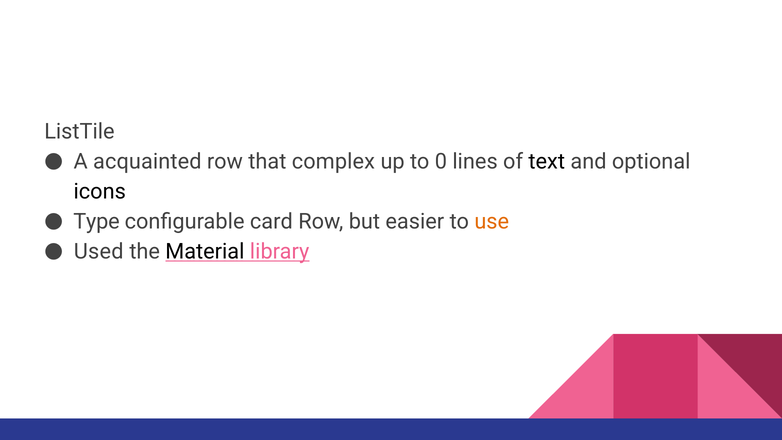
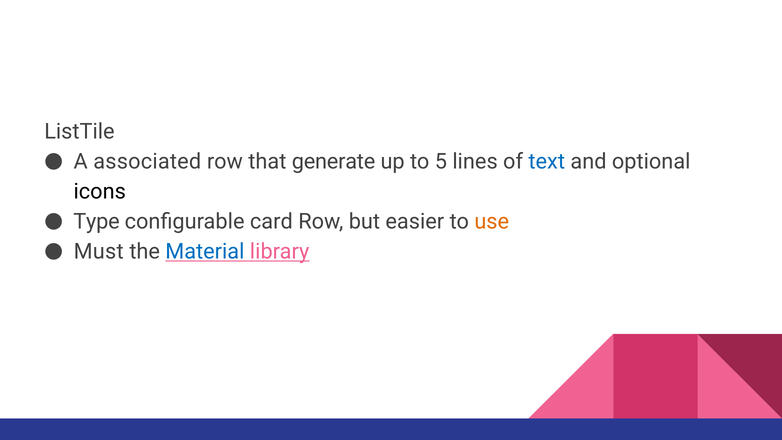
acquainted: acquainted -> associated
complex: complex -> generate
0: 0 -> 5
text colour: black -> blue
Used: Used -> Must
Material colour: black -> blue
